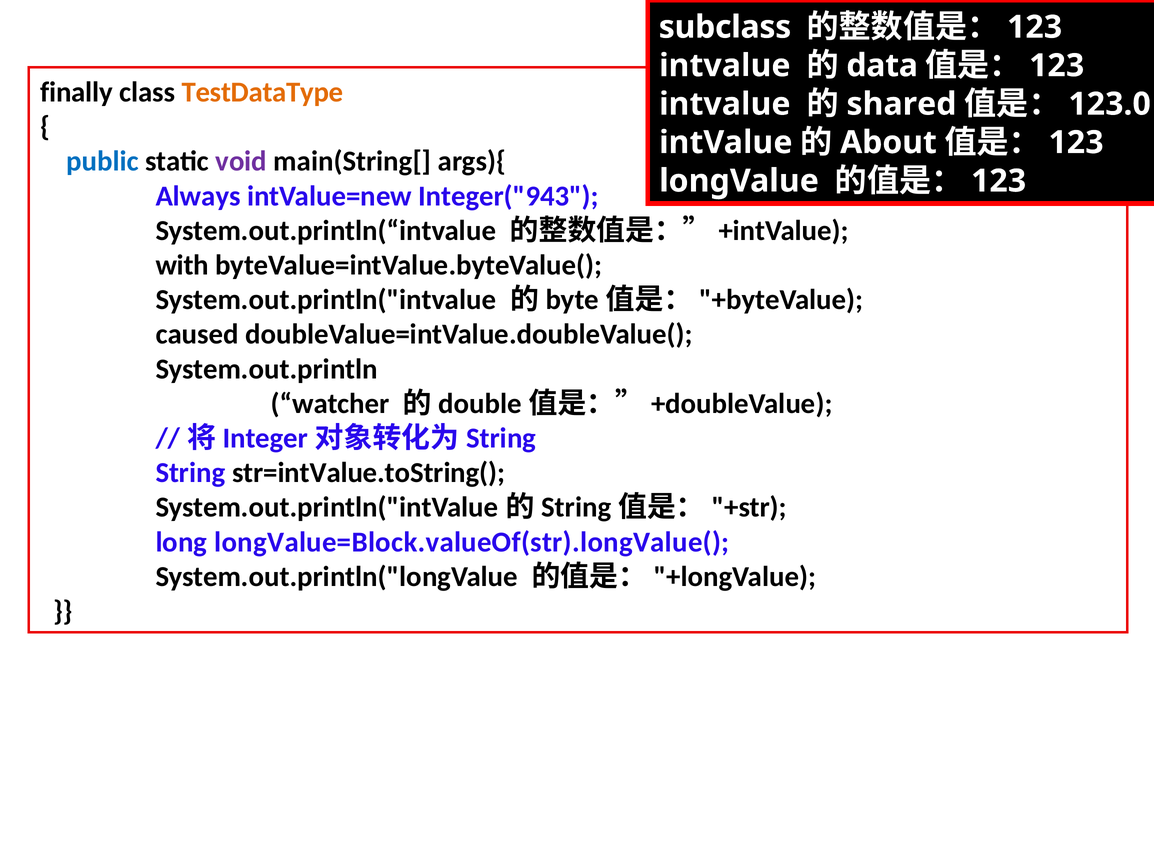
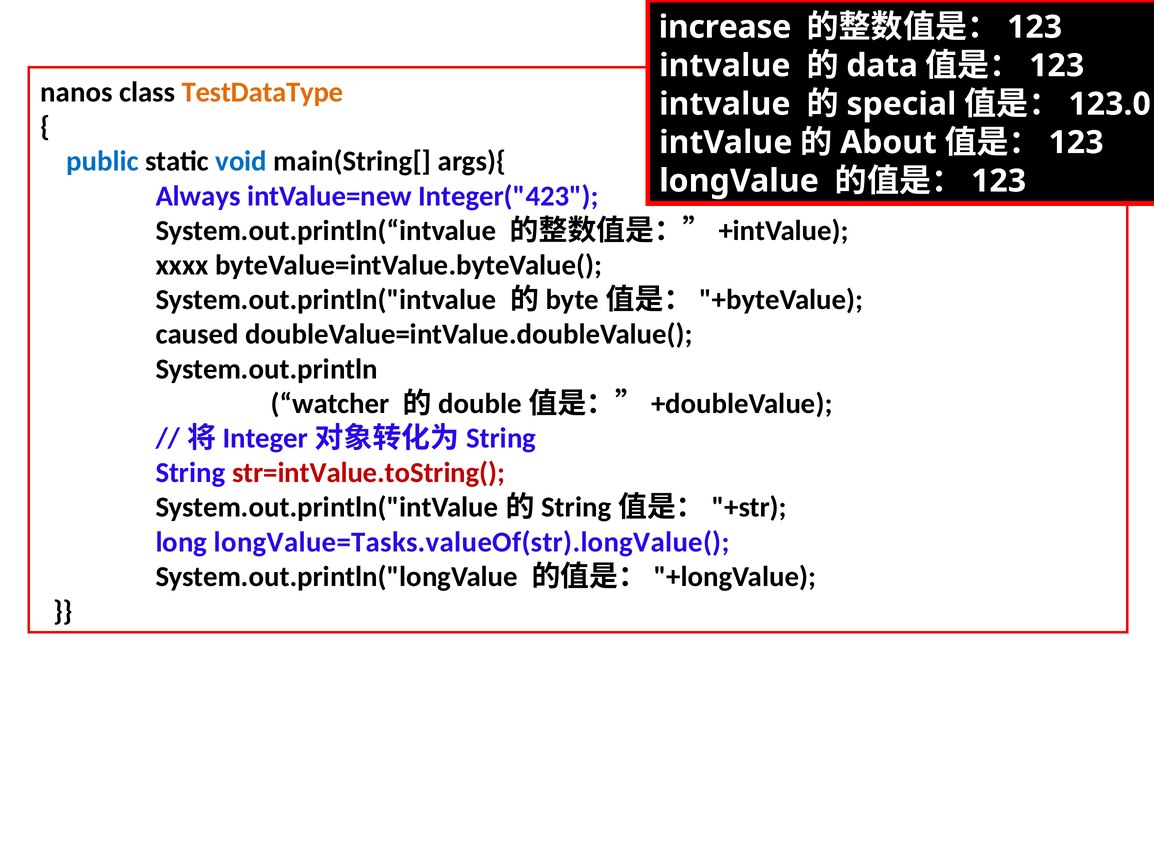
subclass: subclass -> increase
finally: finally -> nanos
shared: shared -> special
void colour: purple -> blue
Integer("943: Integer("943 -> Integer("423
with: with -> xxxx
str=intValue.toString( colour: black -> red
longValue=Block.valueOf(str).longValue(: longValue=Block.valueOf(str).longValue( -> longValue=Tasks.valueOf(str).longValue(
